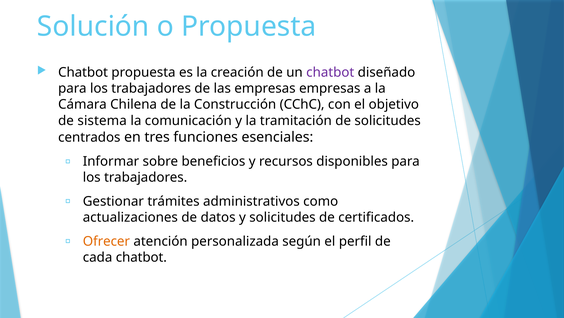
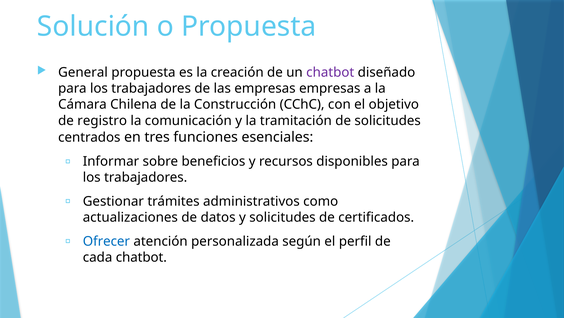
Chatbot at (83, 72): Chatbot -> General
sistema: sistema -> registro
Ofrecer colour: orange -> blue
